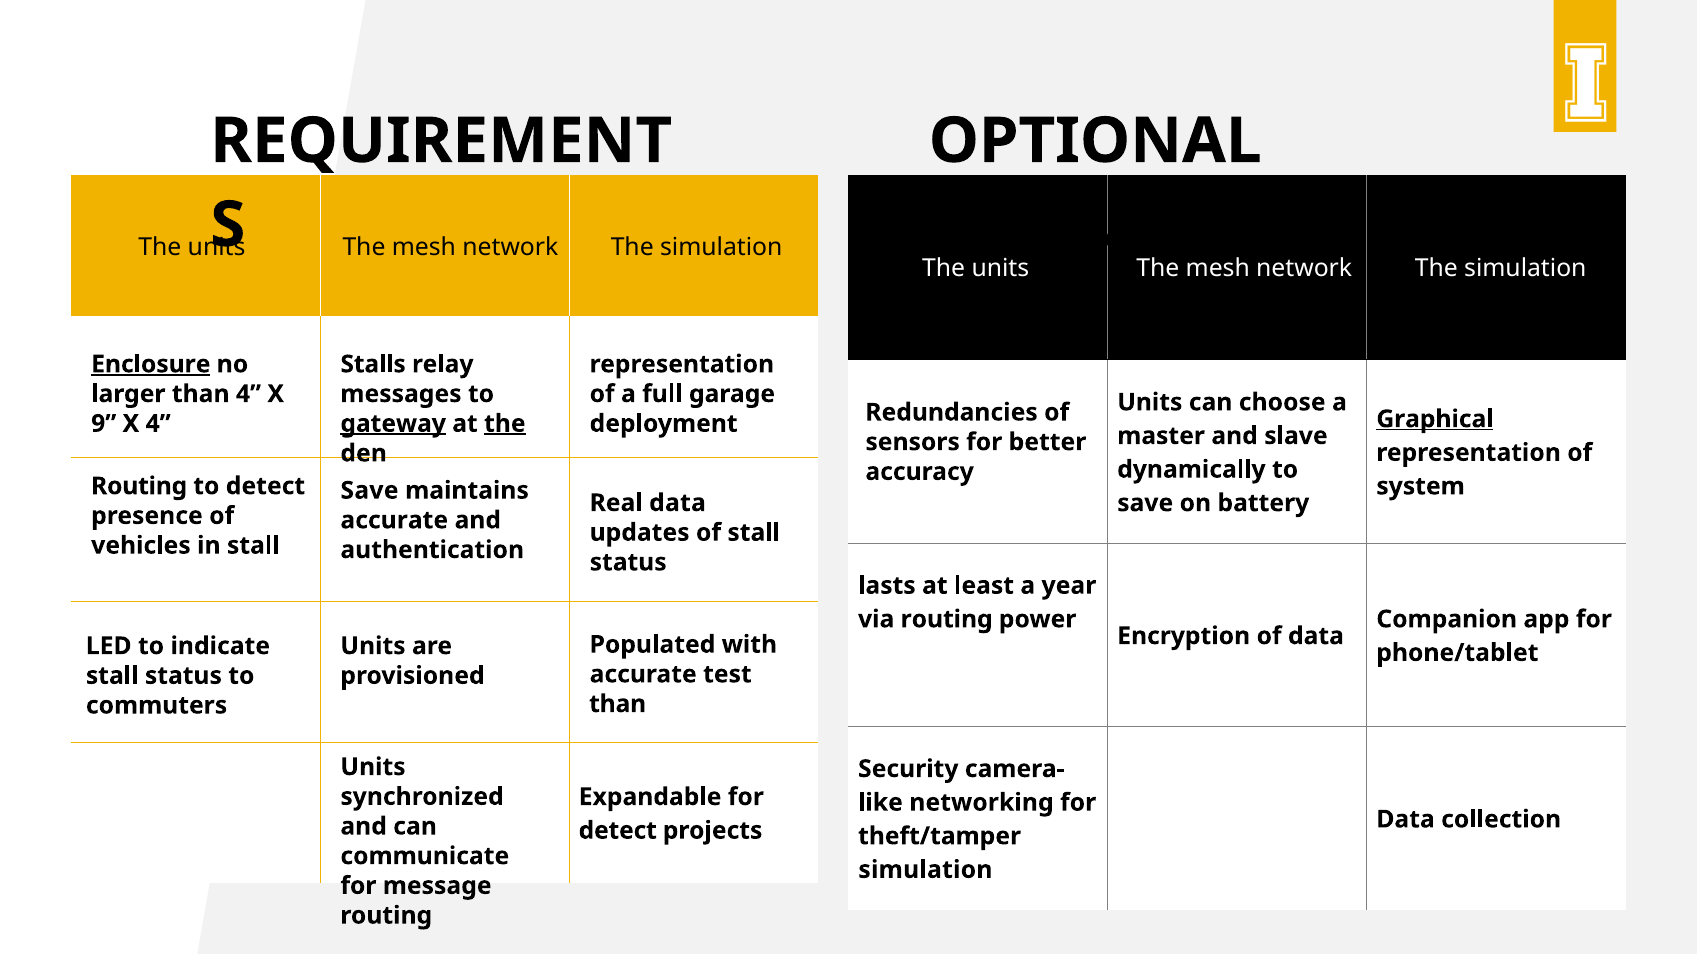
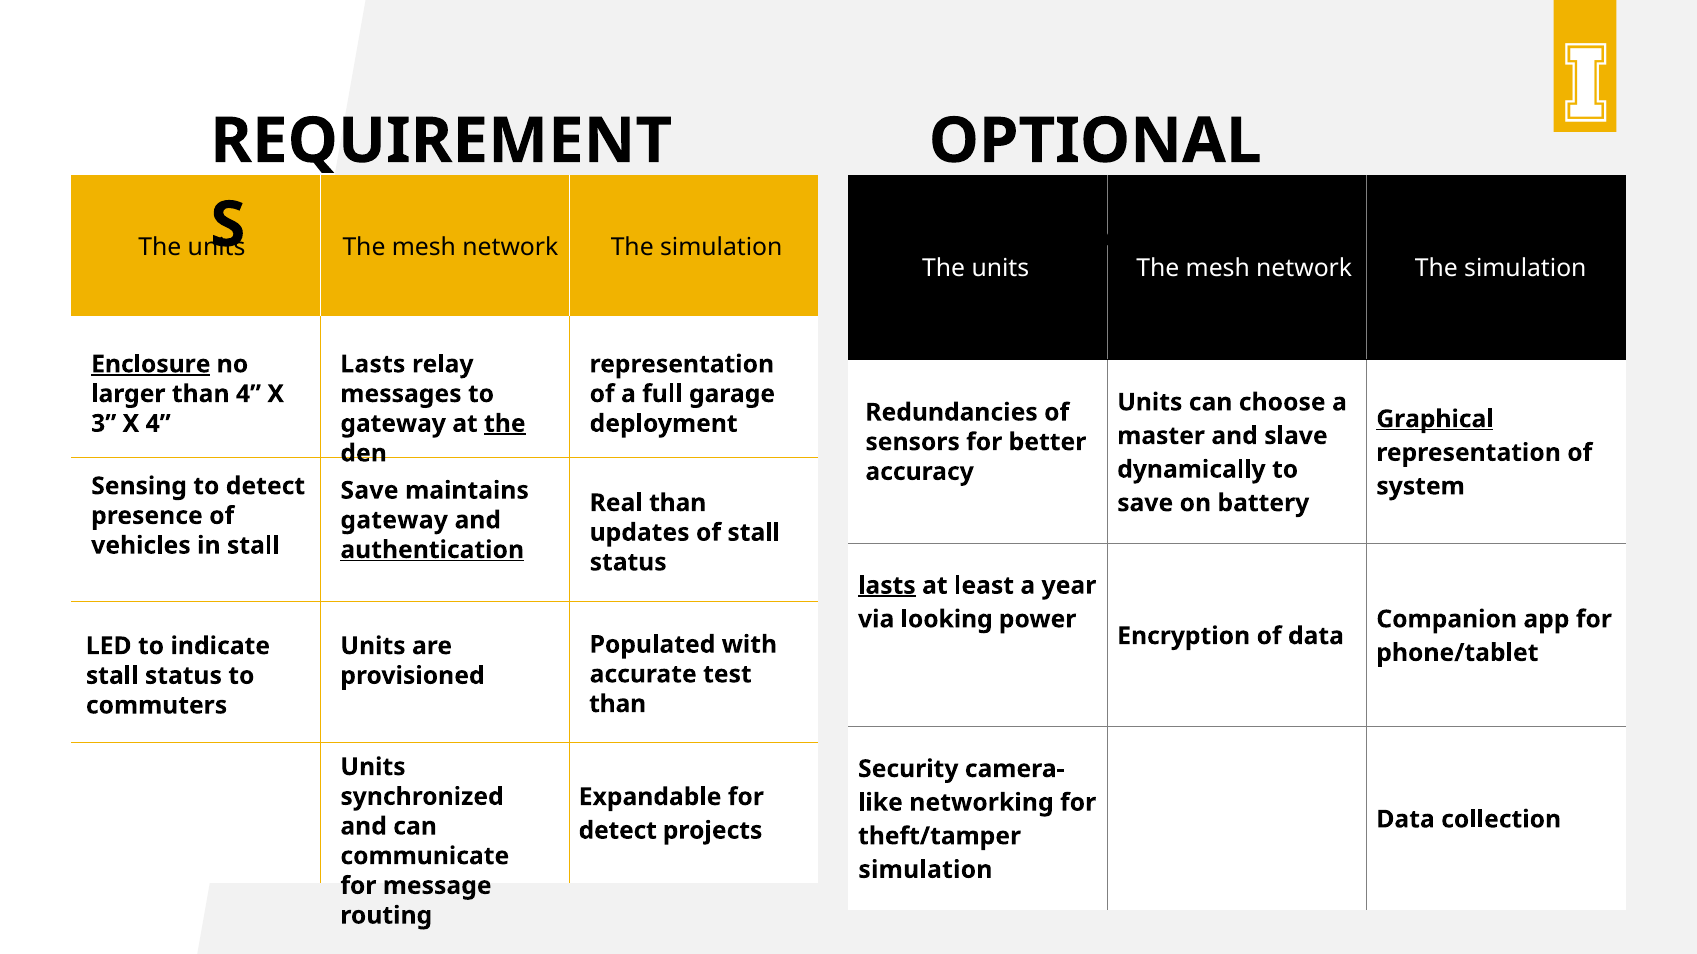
Stalls at (373, 364): Stalls -> Lasts
9: 9 -> 3
gateway at (393, 424) underline: present -> none
Routing at (139, 486): Routing -> Sensing
Real data: data -> than
accurate at (394, 521): accurate -> gateway
authentication underline: none -> present
lasts at (887, 586) underline: none -> present
via routing: routing -> looking
